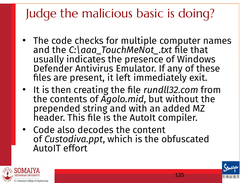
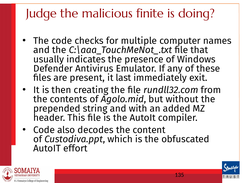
basic: basic -> finite
left: left -> last
